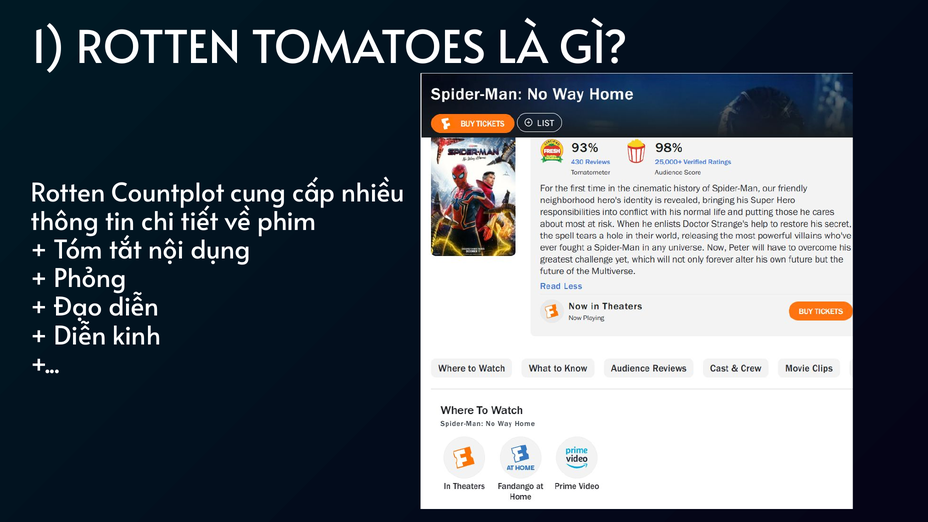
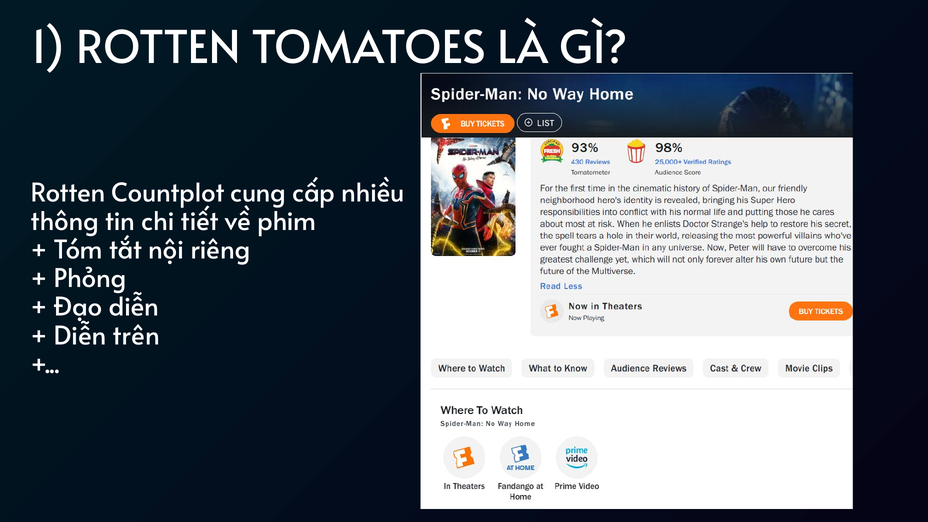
dụng: dụng -> riêng
kinh: kinh -> trên
